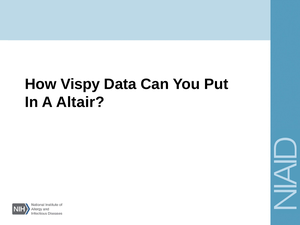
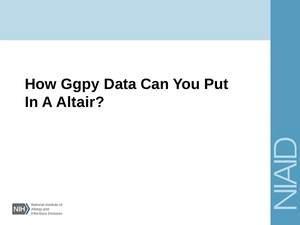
Vispy: Vispy -> Ggpy
